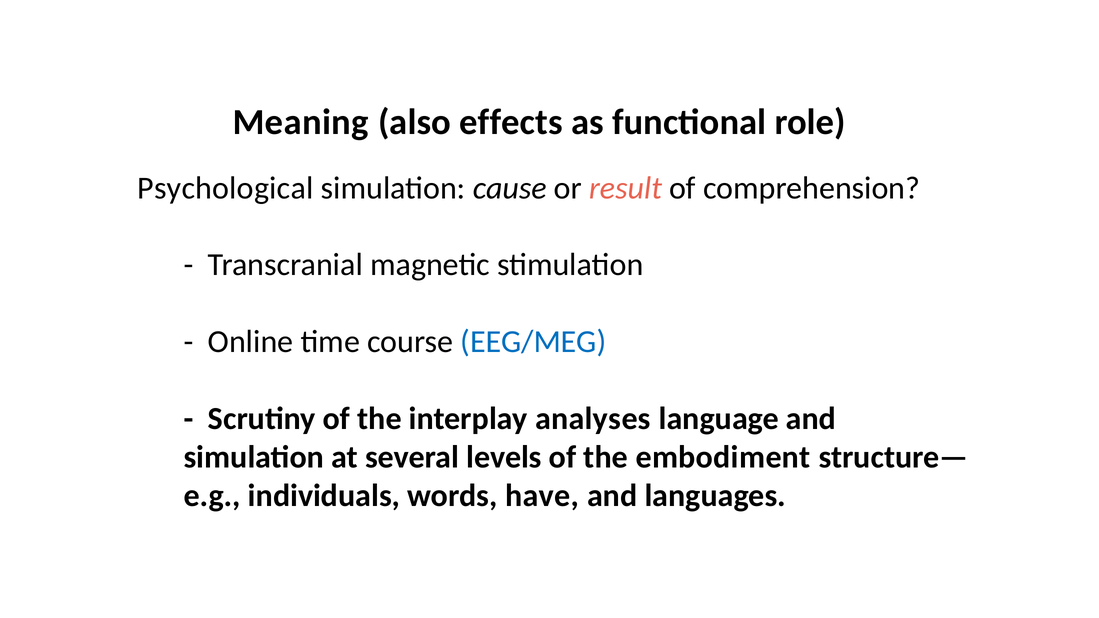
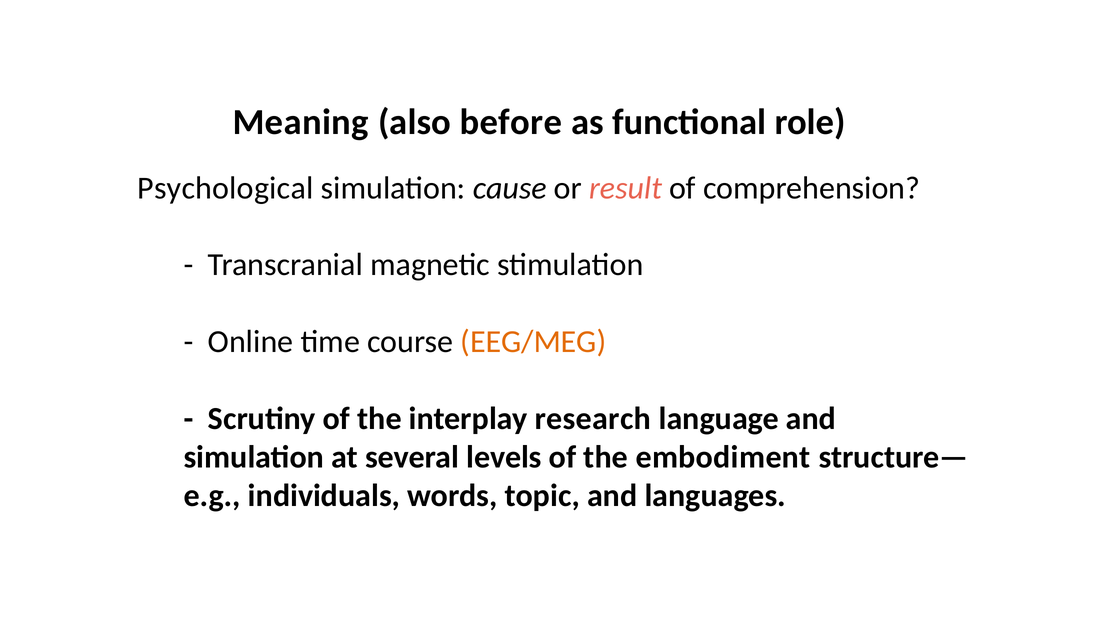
effects: effects -> before
EEG/MEG colour: blue -> orange
analyses: analyses -> research
have: have -> topic
